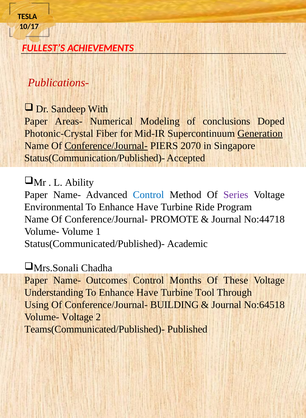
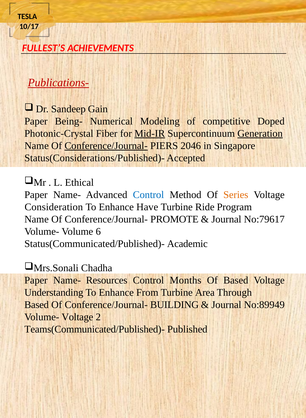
Publications- underline: none -> present
With: With -> Gain
Areas-: Areas- -> Being-
conclusions: conclusions -> competitive
Mid-IR underline: none -> present
2070: 2070 -> 2046
Status(Communication/Published)-: Status(Communication/Published)- -> Status(Considerations/Published)-
Ability: Ability -> Ethical
Series colour: purple -> orange
Environmental: Environmental -> Consideration
No:44718: No:44718 -> No:79617
1: 1 -> 6
Outcomes: Outcomes -> Resources
Of These: These -> Based
Have at (147, 293): Have -> From
Tool: Tool -> Area
Using at (37, 305): Using -> Based
No:64518: No:64518 -> No:89949
